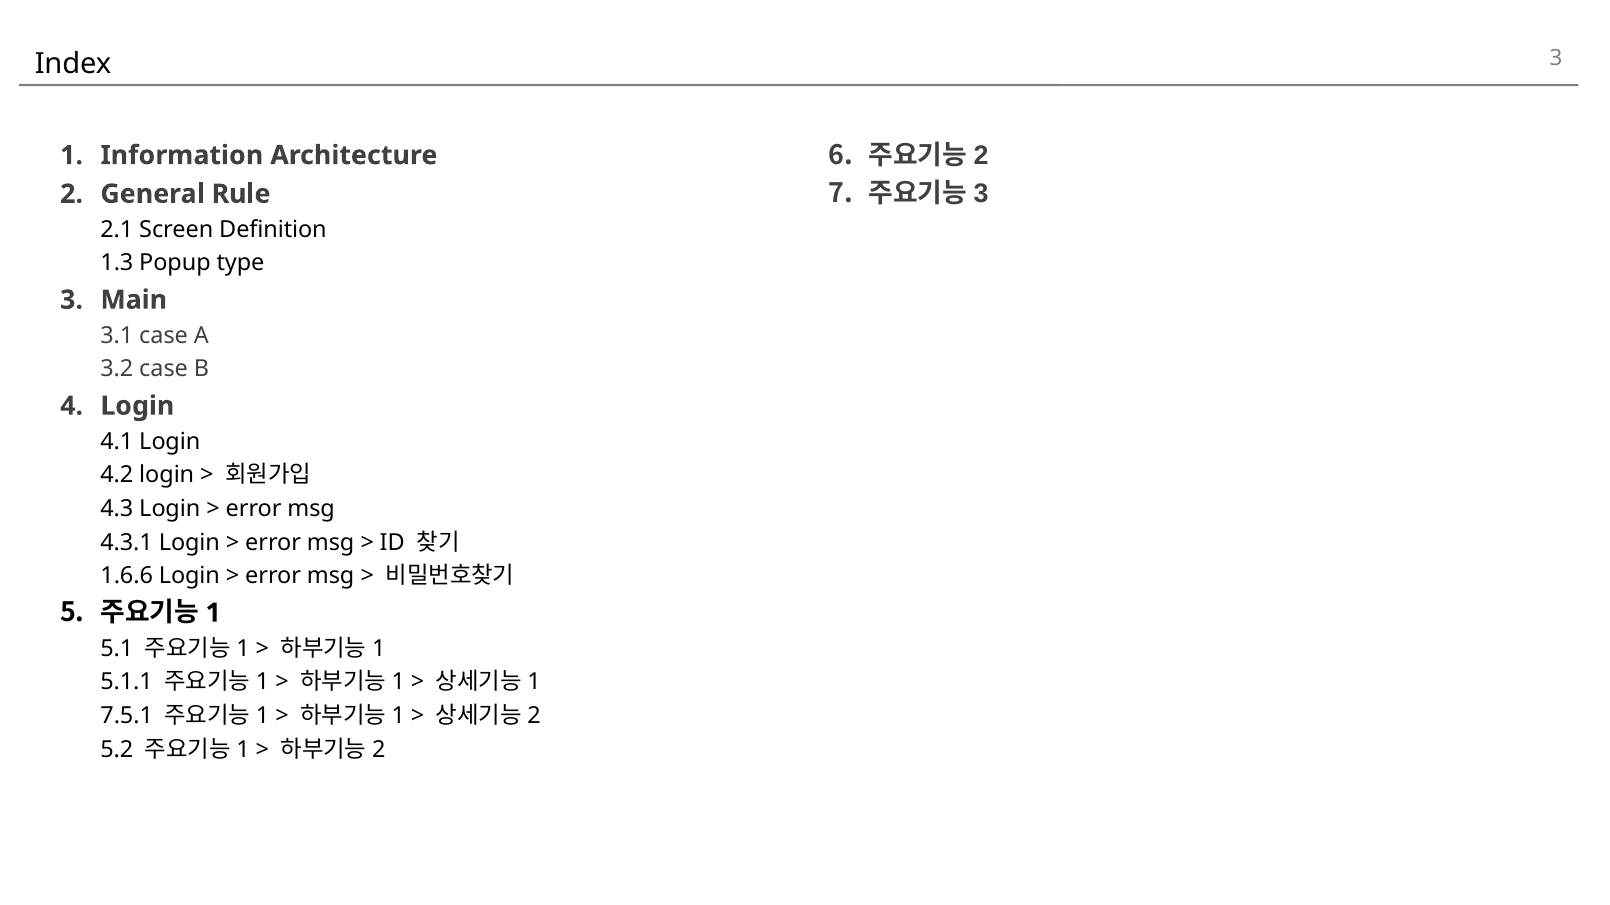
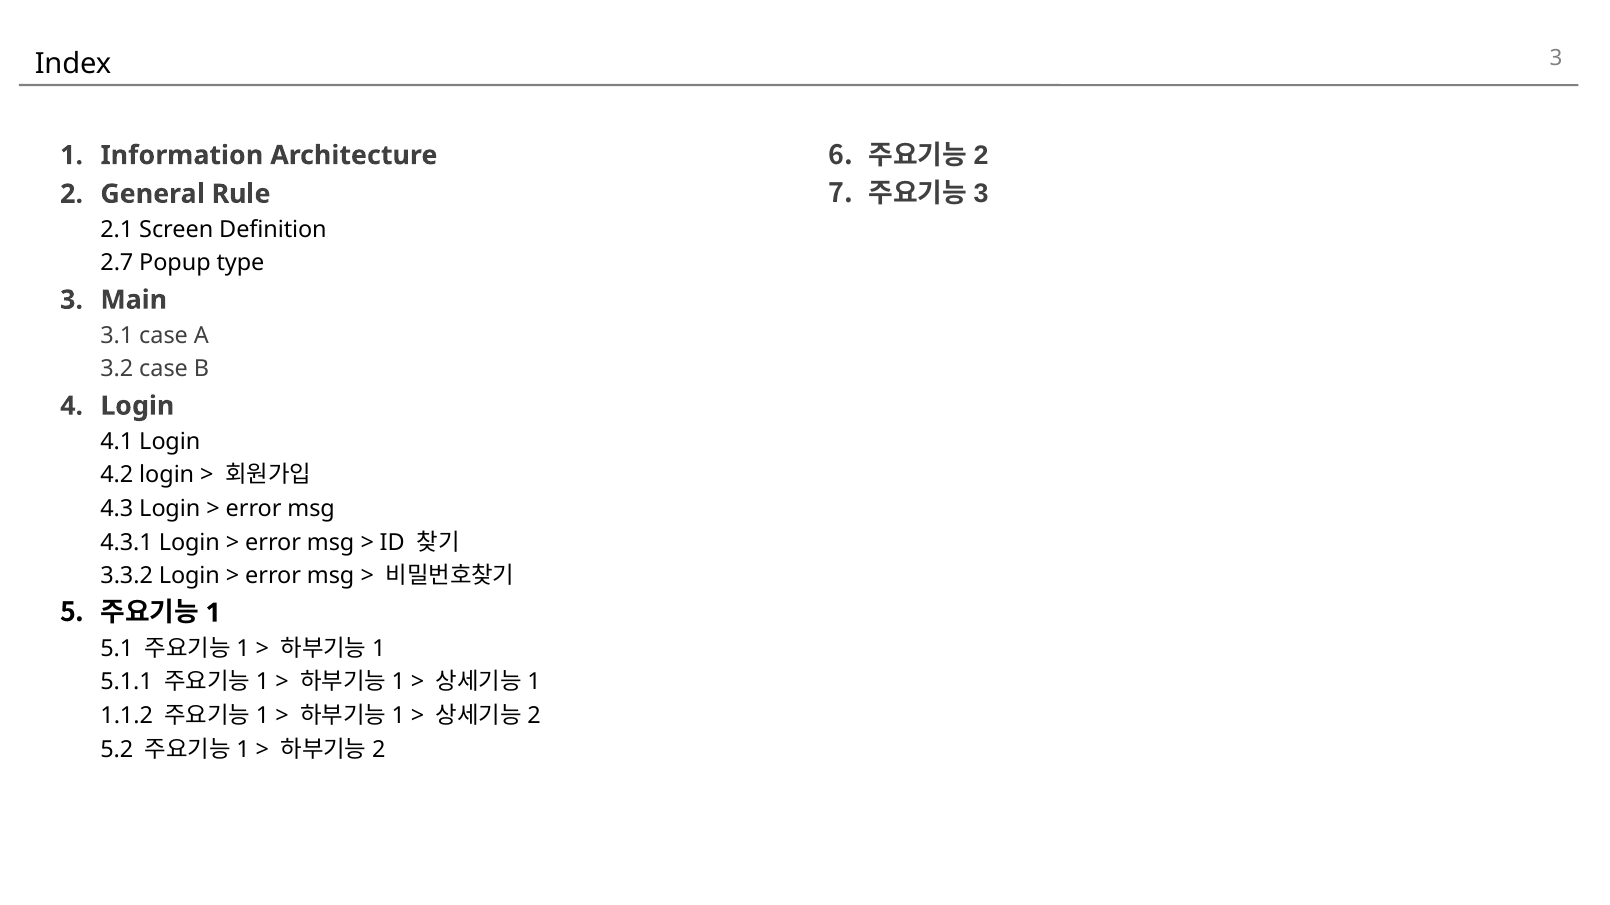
1.3: 1.3 -> 2.7
1.6.6: 1.6.6 -> 3.3.2
7.5.1: 7.5.1 -> 1.1.2
